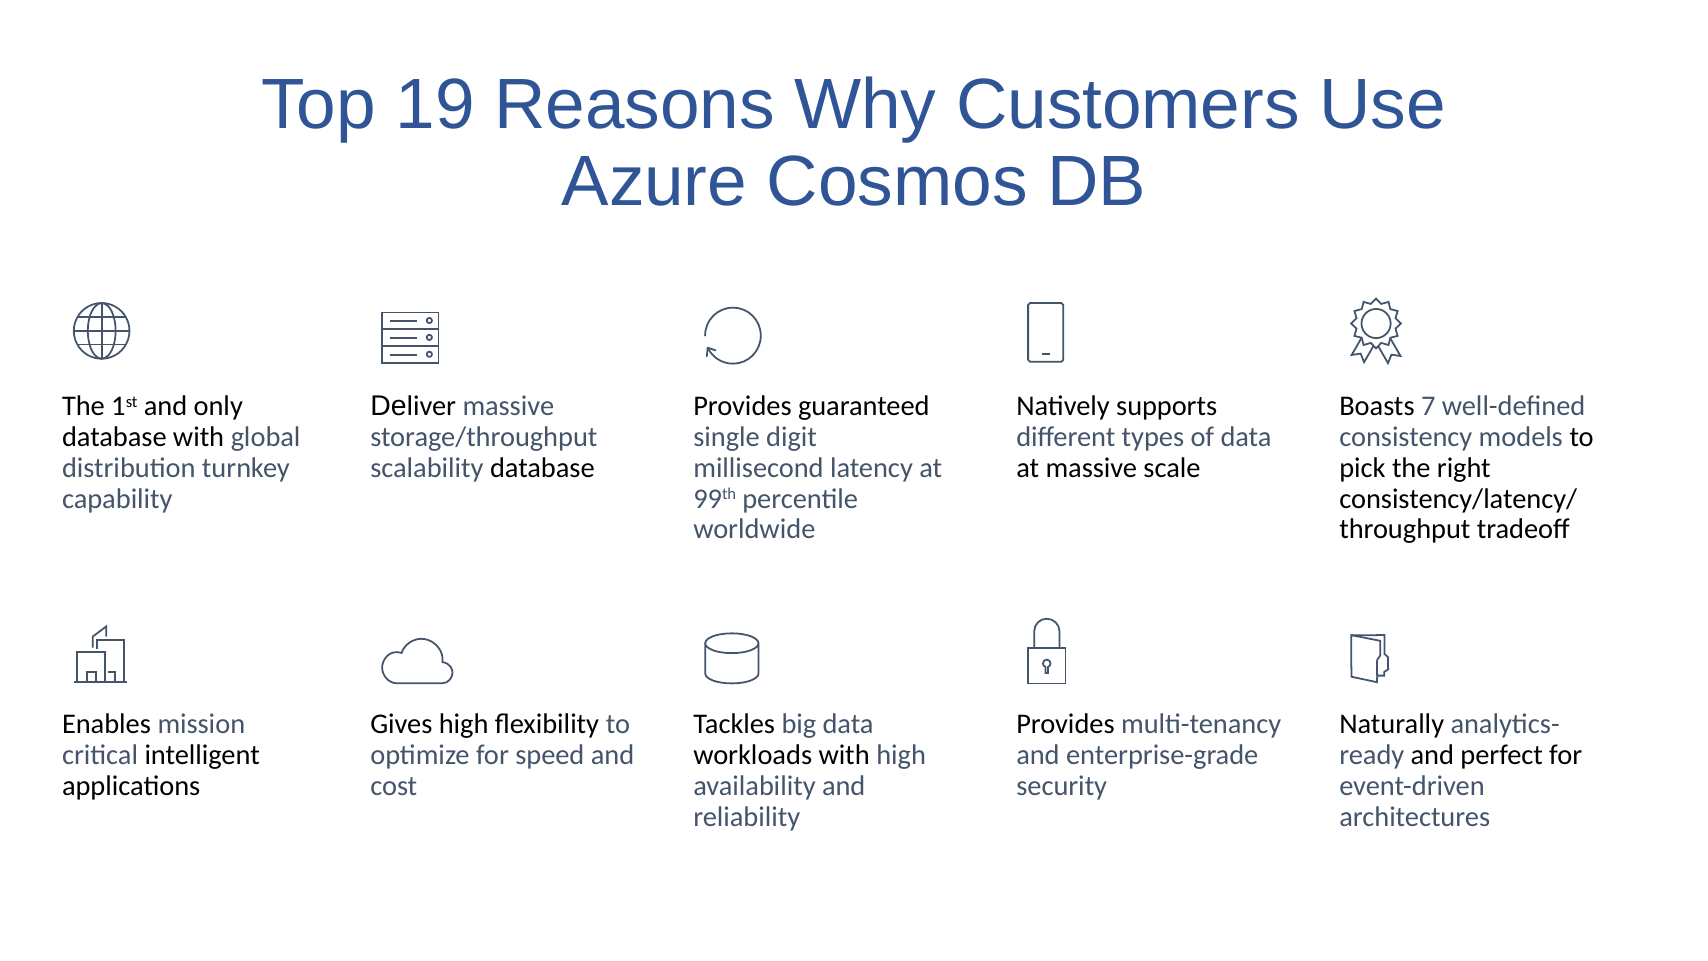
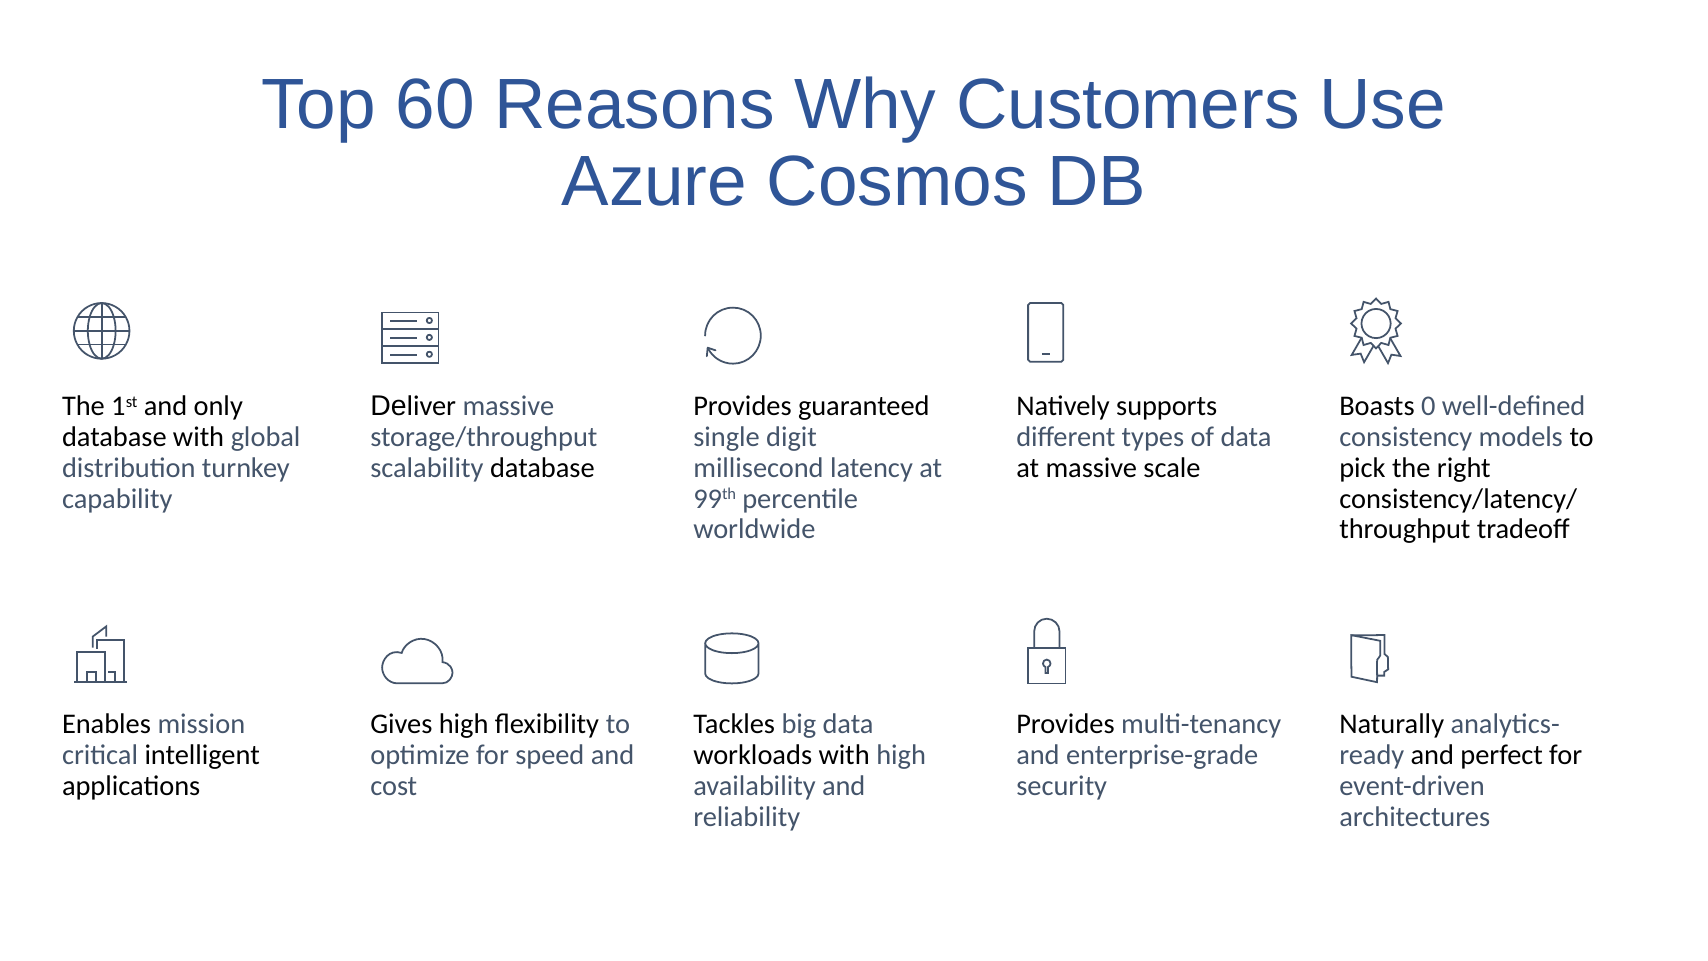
19: 19 -> 60
7: 7 -> 0
